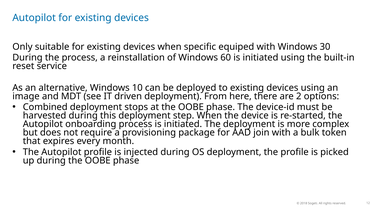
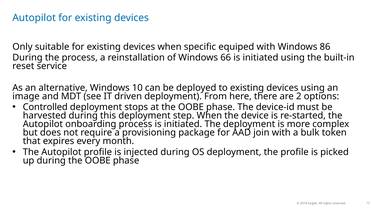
30: 30 -> 86
60: 60 -> 66
Combined: Combined -> Controlled
